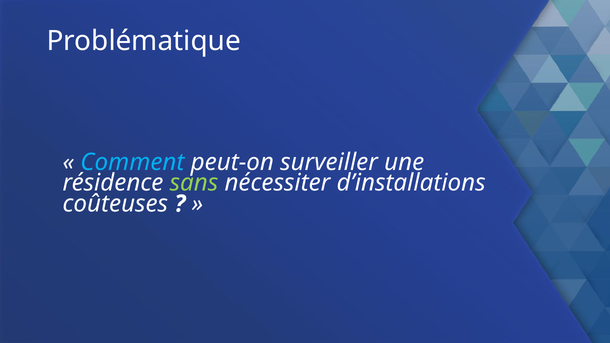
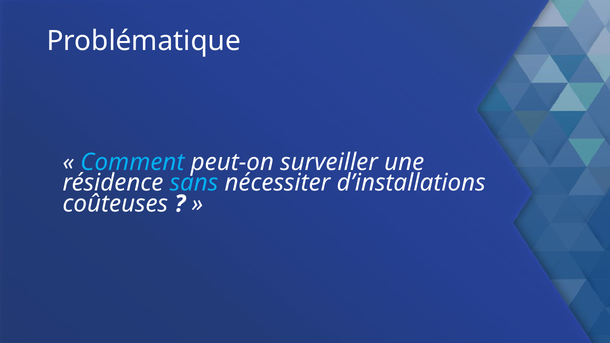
sans colour: light green -> light blue
